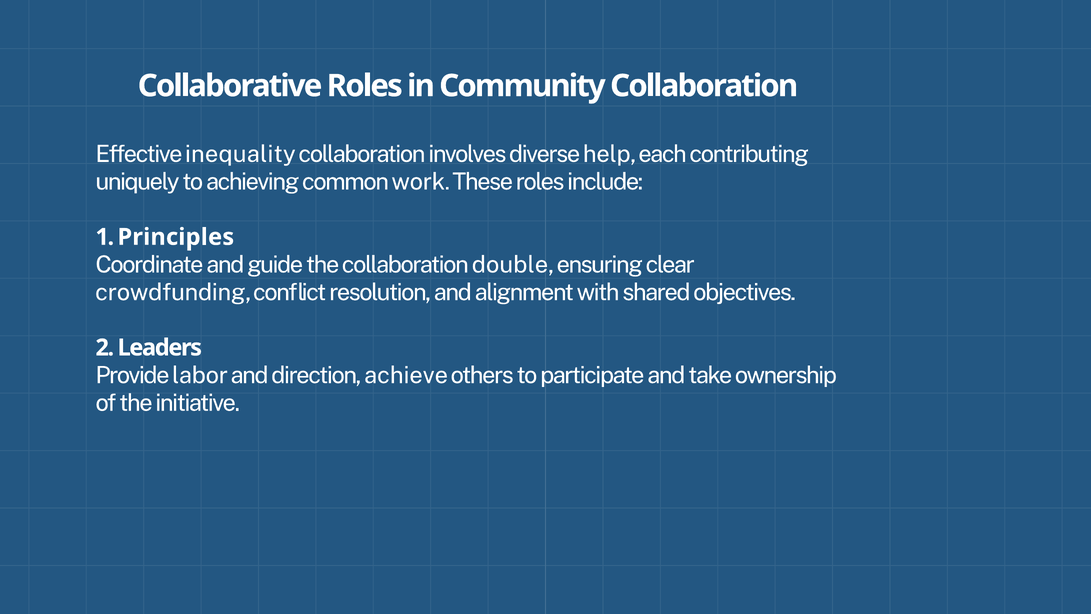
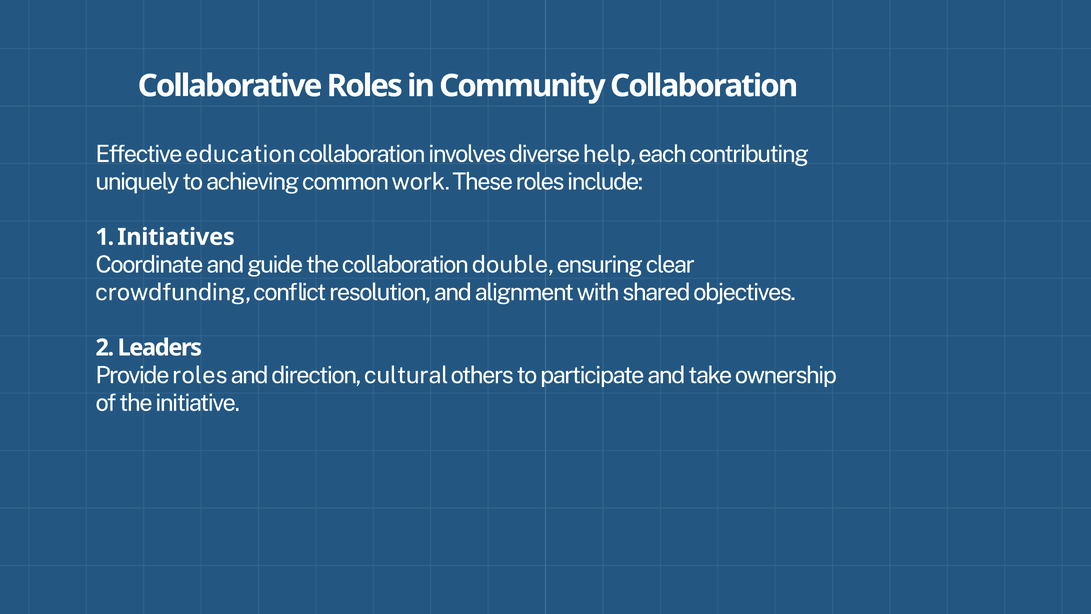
inequality: inequality -> education
Principles: Principles -> Initiatives
Provide labor: labor -> roles
achieve: achieve -> cultural
